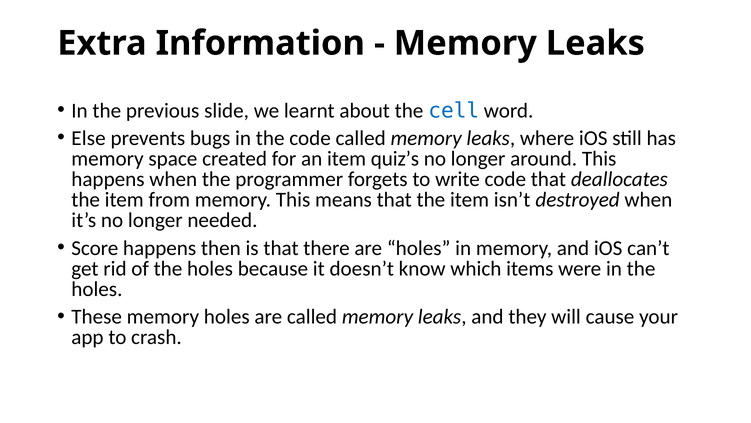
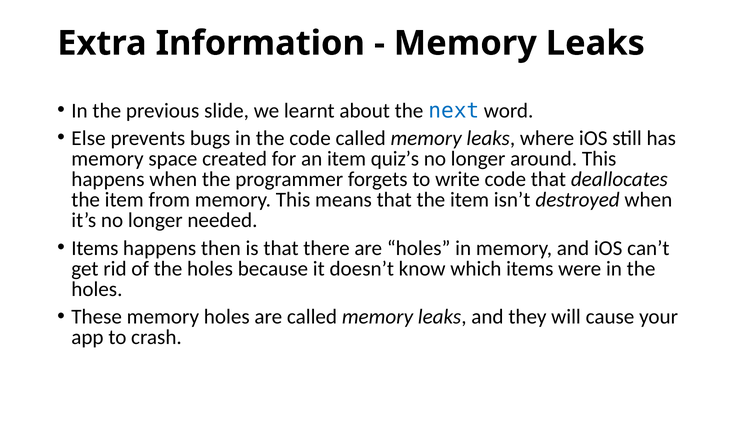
cell: cell -> next
Score at (95, 248): Score -> Items
